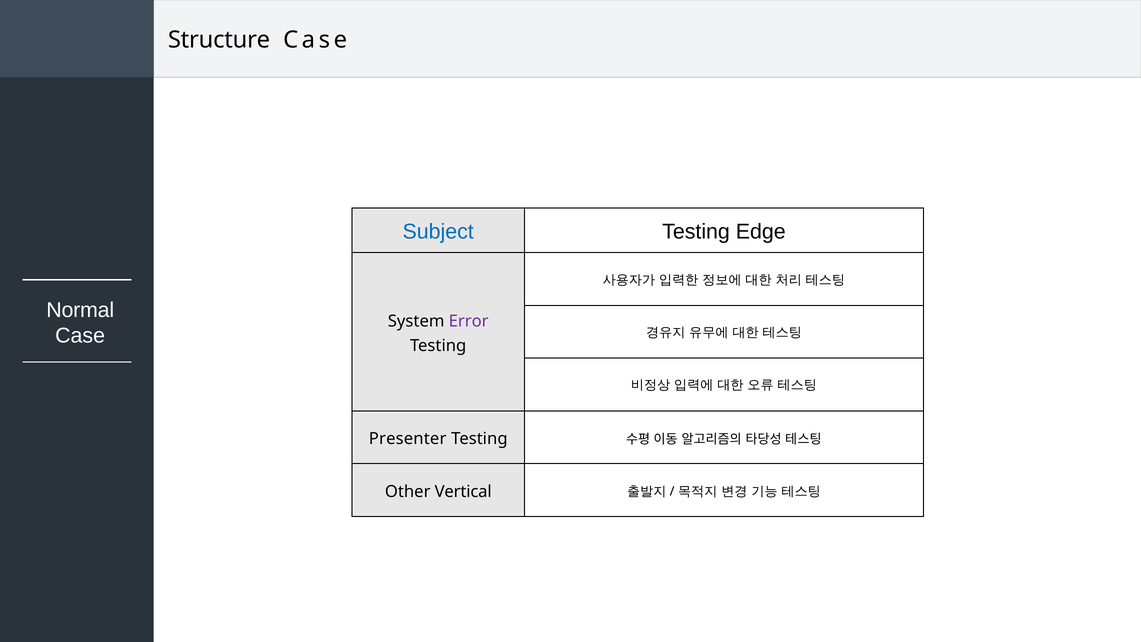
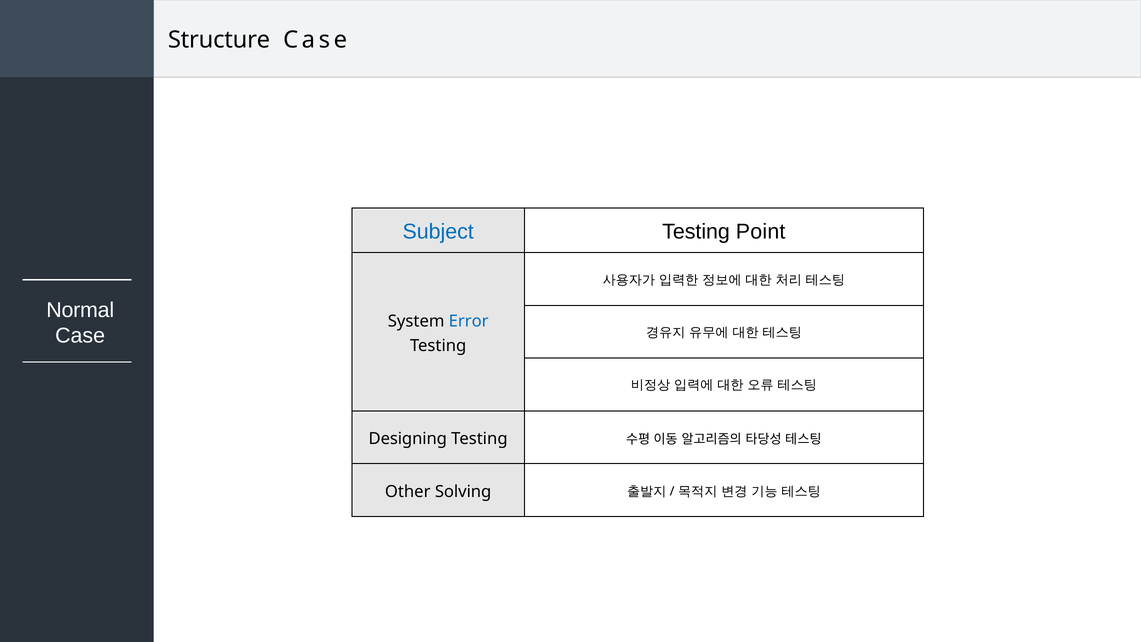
Edge: Edge -> Point
Error colour: purple -> blue
Presenter: Presenter -> Designing
Vertical: Vertical -> Solving
